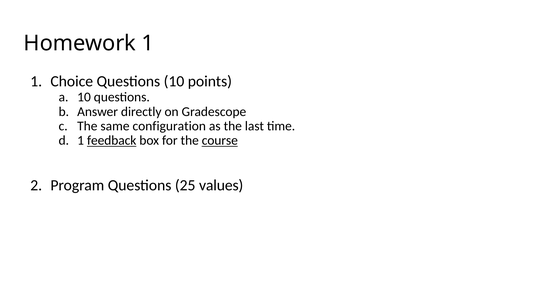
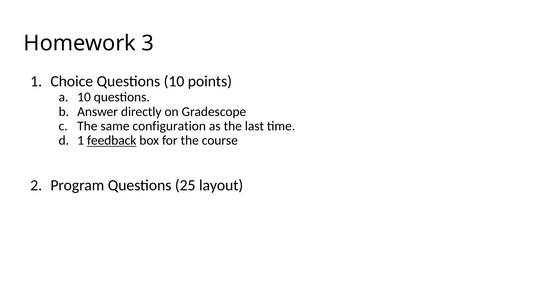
Homework 1: 1 -> 3
course underline: present -> none
values: values -> layout
